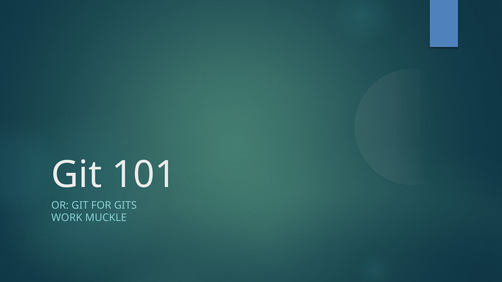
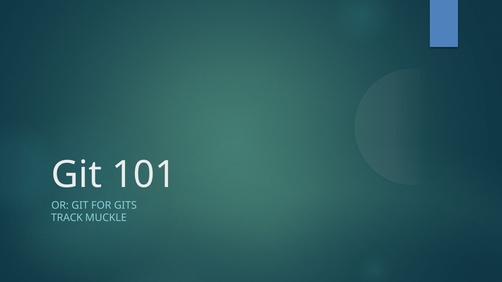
WORK: WORK -> TRACK
